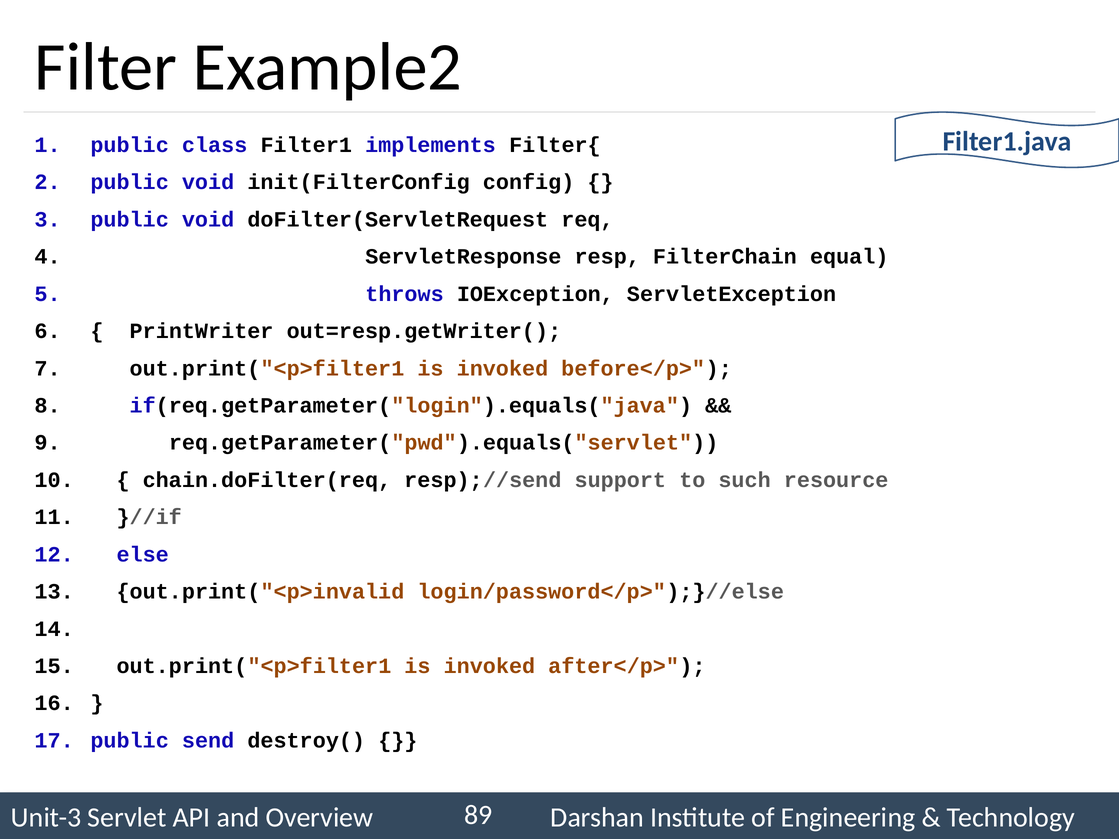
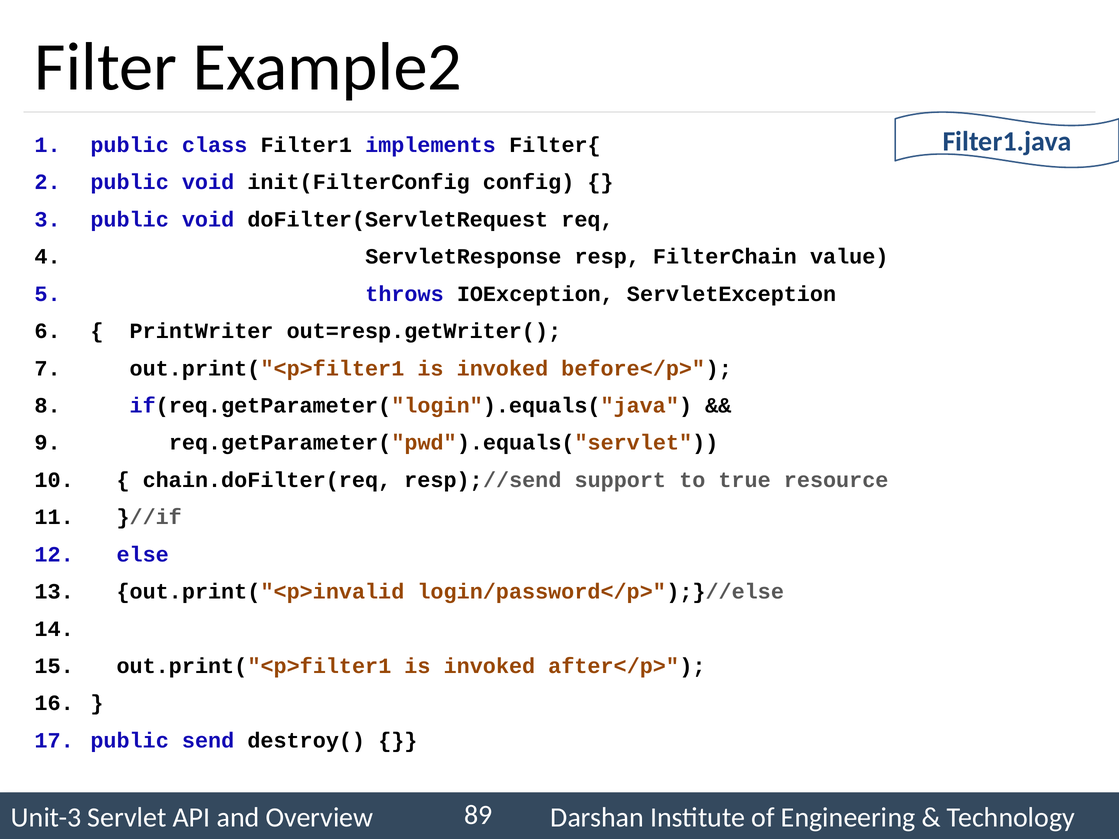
equal: equal -> value
such: such -> true
